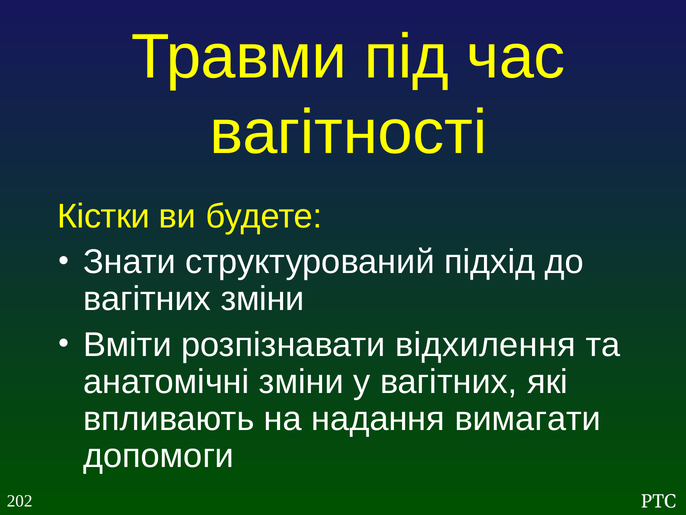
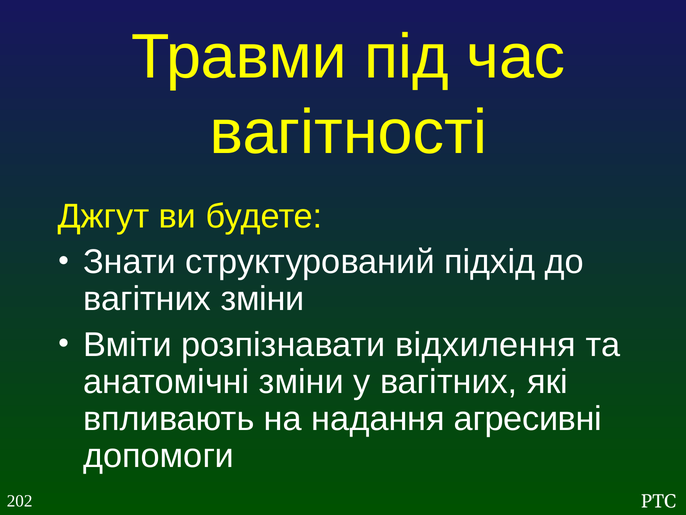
Кістки: Кістки -> Джгут
вимагати: вимагати -> агресивні
